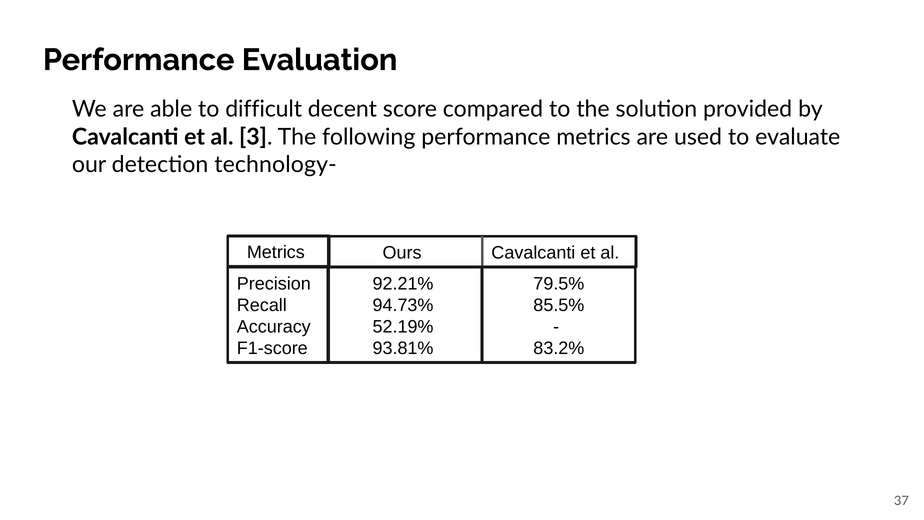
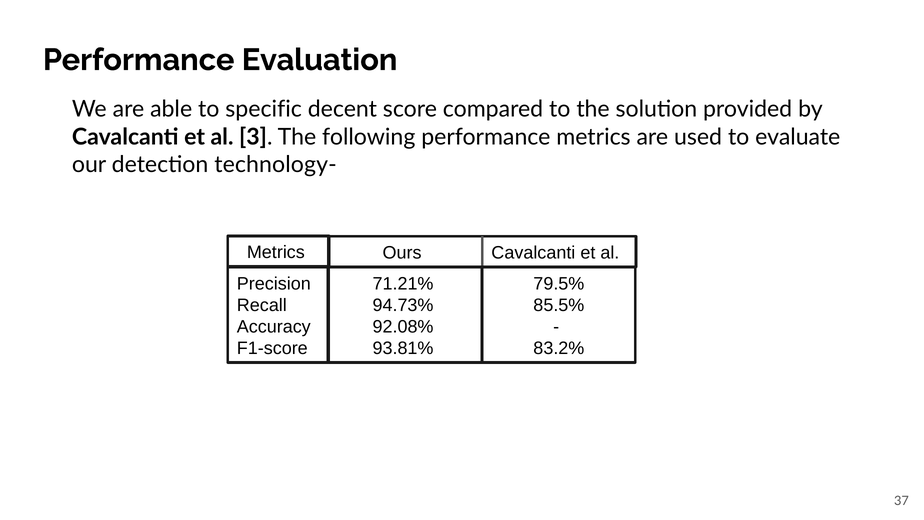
difficult: difficult -> specific
92.21%: 92.21% -> 71.21%
52.19%: 52.19% -> 92.08%
